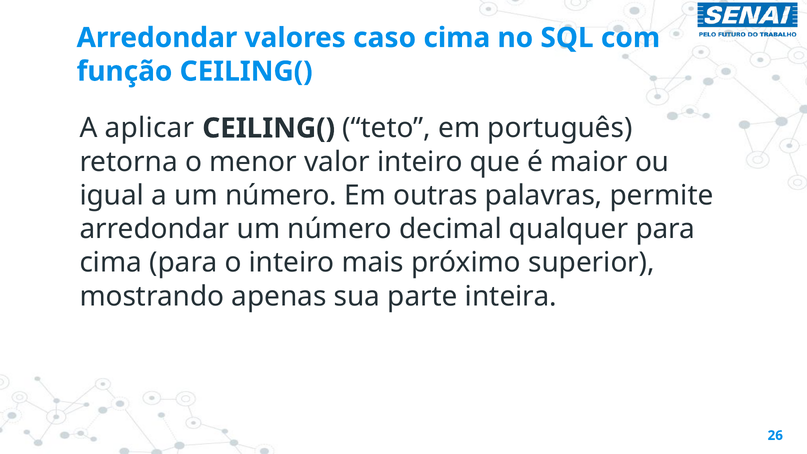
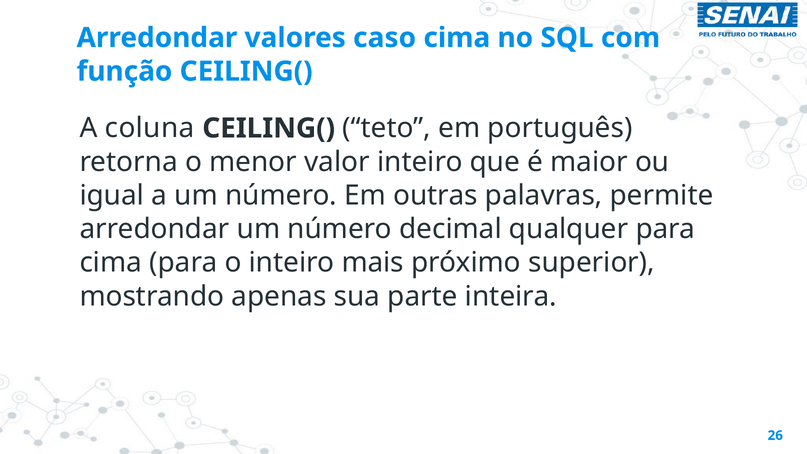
aplicar: aplicar -> coluna
